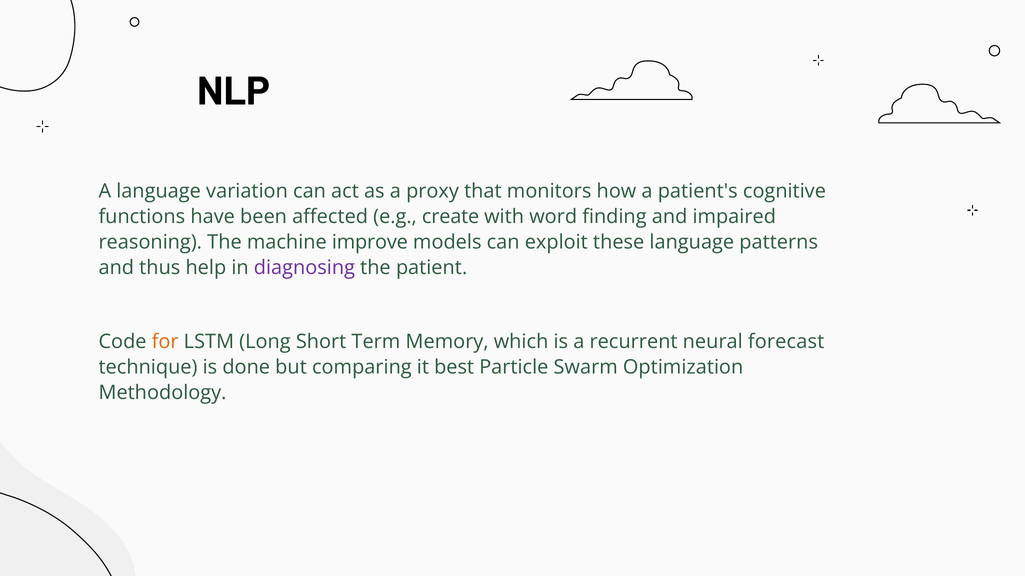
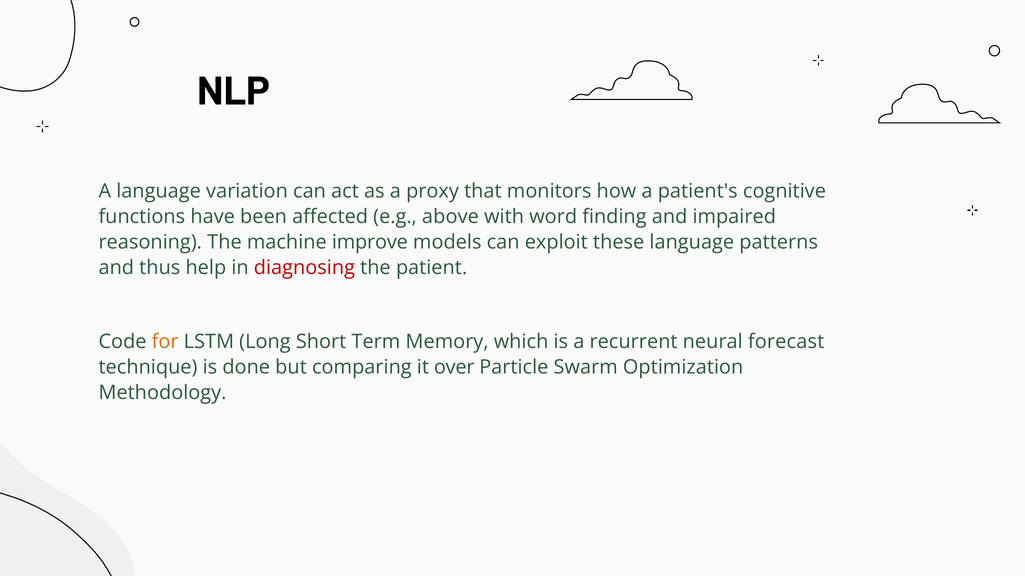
create: create -> above
diagnosing colour: purple -> red
best: best -> over
